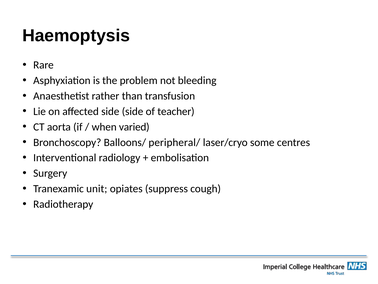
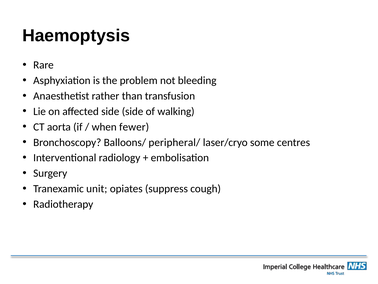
teacher: teacher -> walking
varied: varied -> fewer
